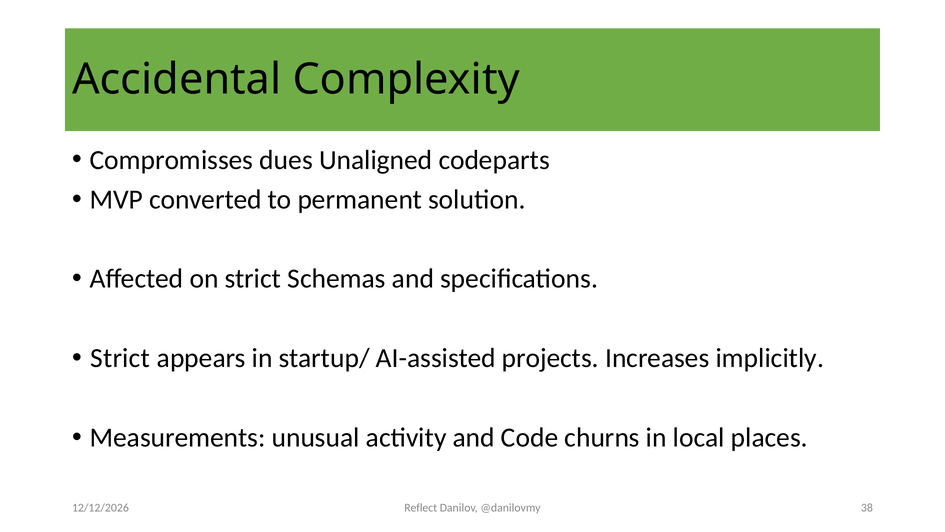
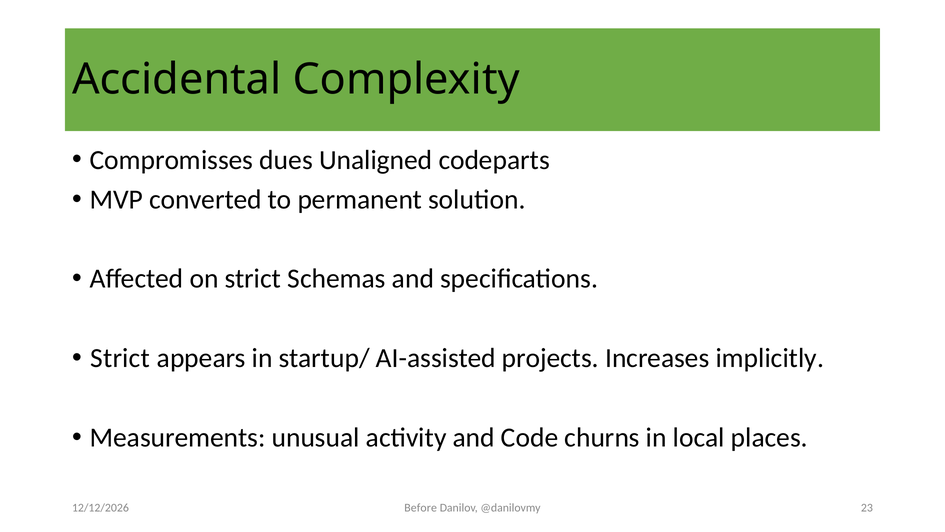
Reflect: Reflect -> Before
38: 38 -> 23
